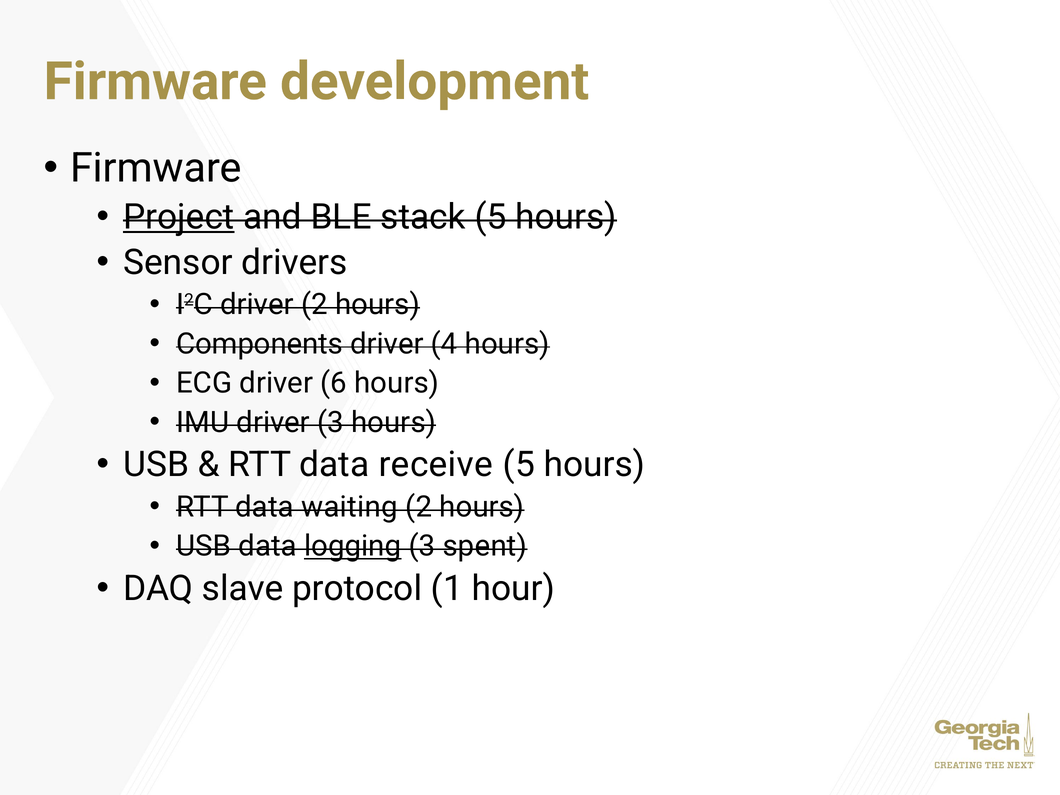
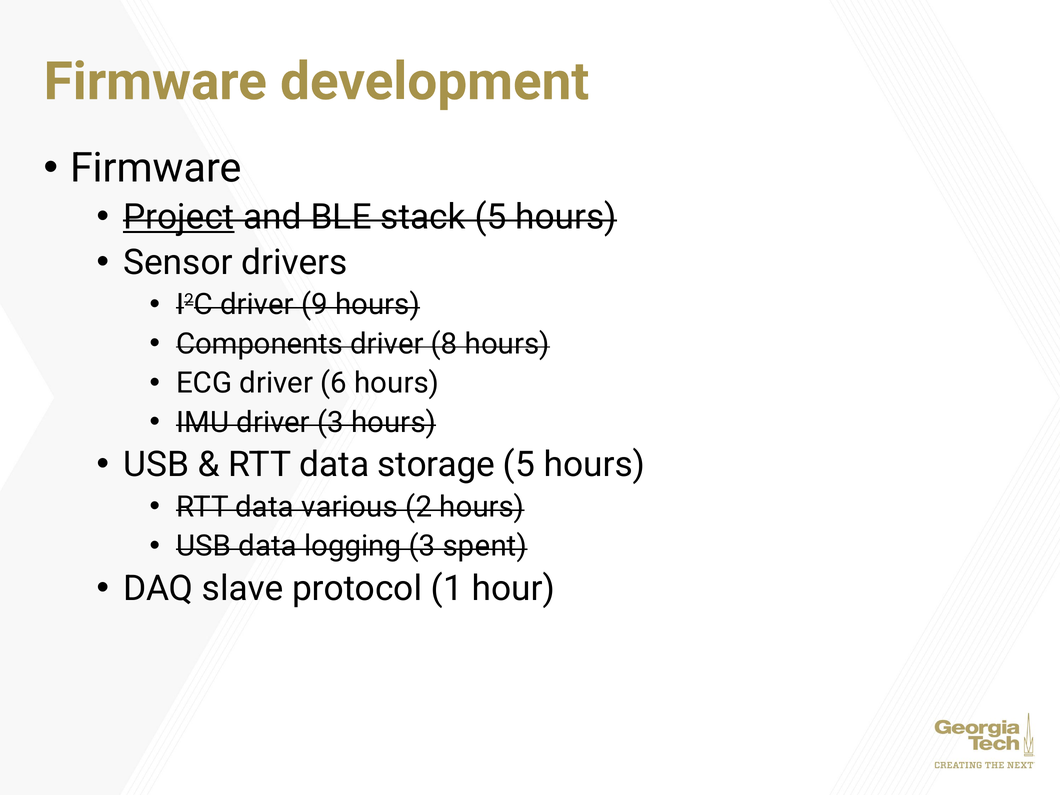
driver 2: 2 -> 9
4: 4 -> 8
receive: receive -> storage
waiting: waiting -> various
logging underline: present -> none
